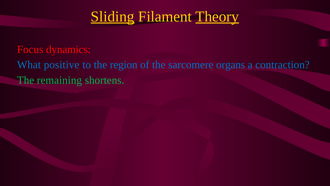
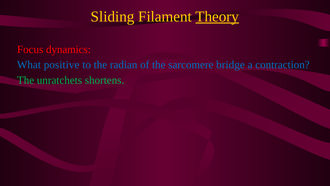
Sliding underline: present -> none
region: region -> radian
organs: organs -> bridge
remaining: remaining -> unratchets
